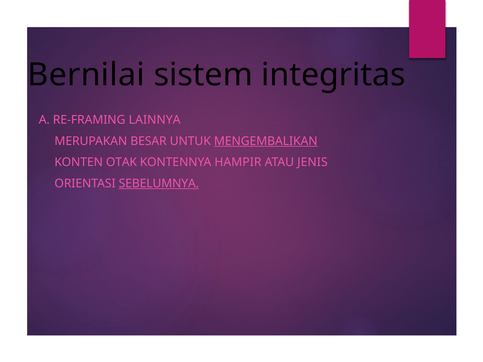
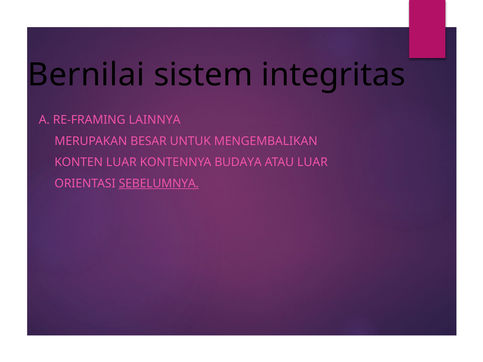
MENGEMBALIKAN underline: present -> none
KONTEN OTAK: OTAK -> LUAR
HAMPIR: HAMPIR -> BUDAYA
ATAU JENIS: JENIS -> LUAR
